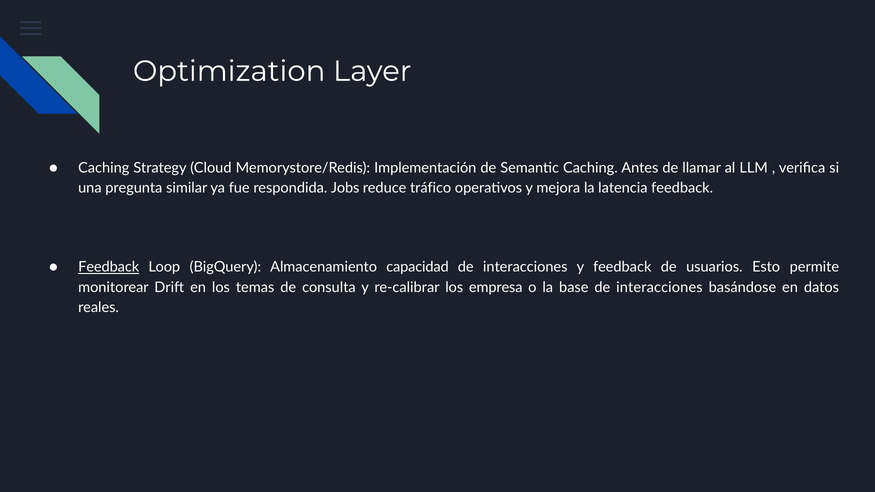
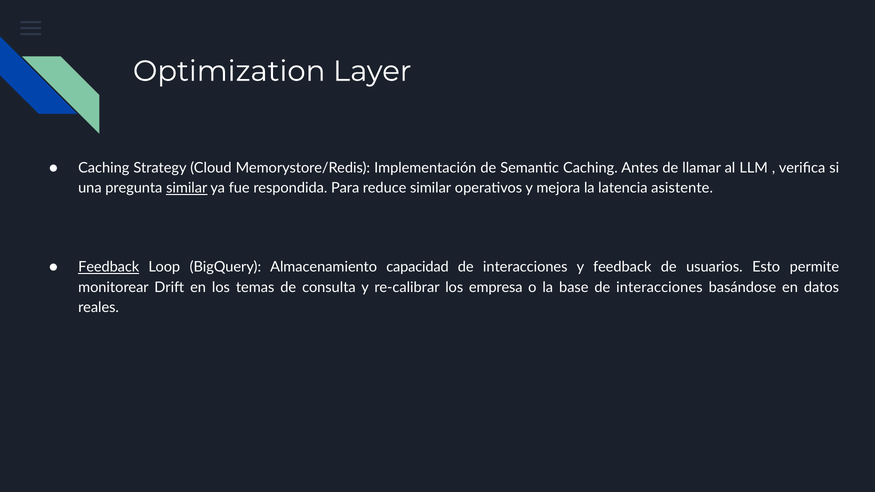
similar at (187, 188) underline: none -> present
Jobs: Jobs -> Para
reduce tráfico: tráfico -> similar
latencia feedback: feedback -> asistente
